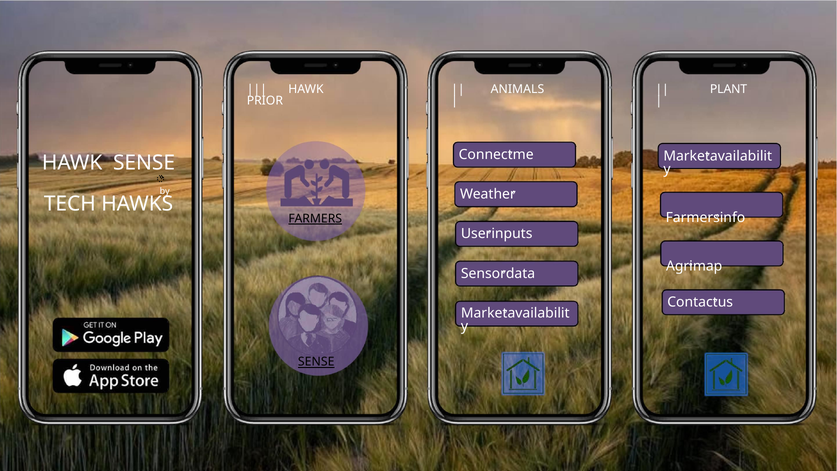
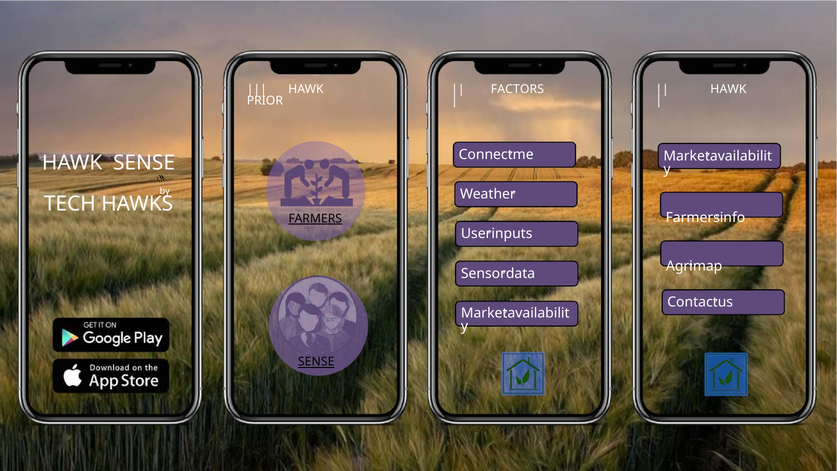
ANIMALS: ANIMALS -> FACTORS
PLANT at (729, 89): PLANT -> HAWK
